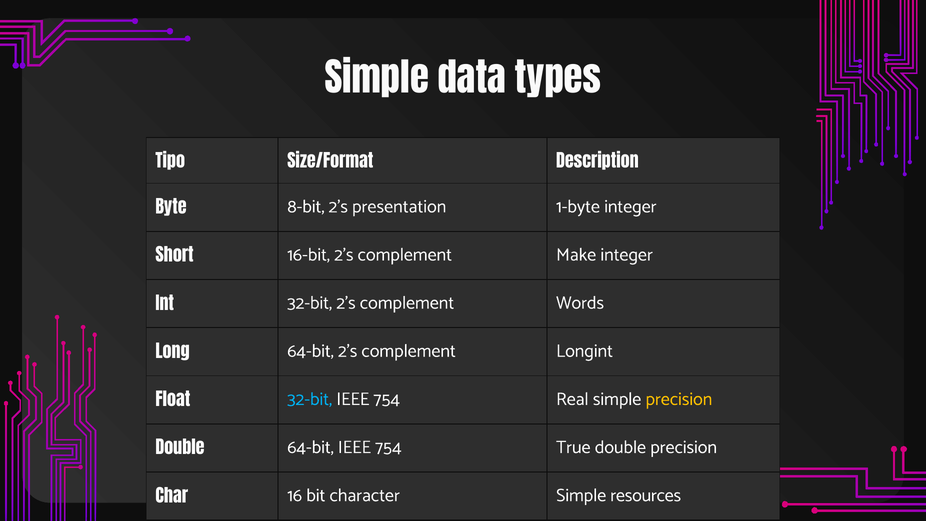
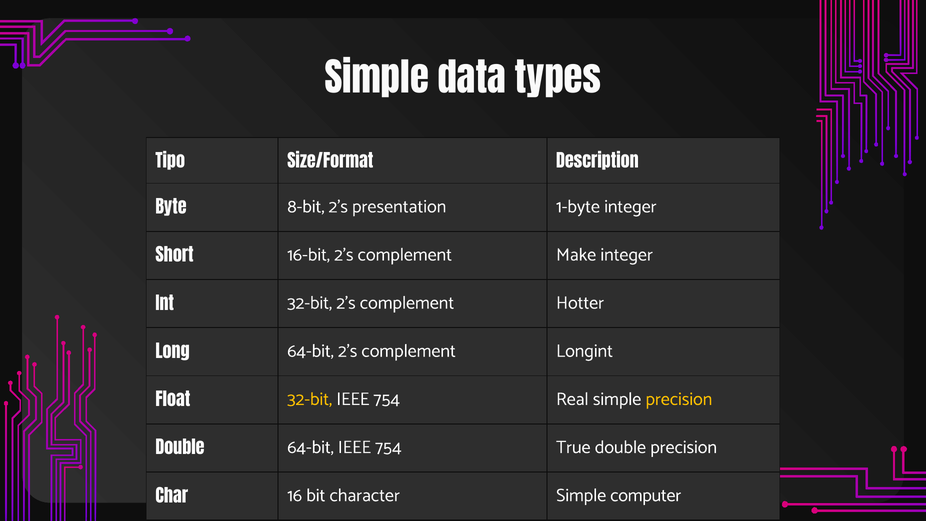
Words: Words -> Hotter
32-bit at (310, 399) colour: light blue -> yellow
resources: resources -> computer
